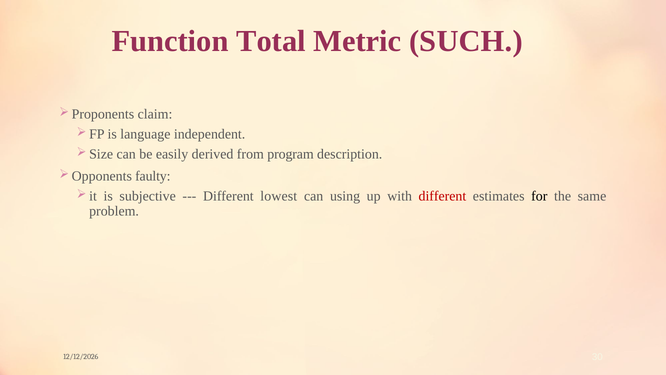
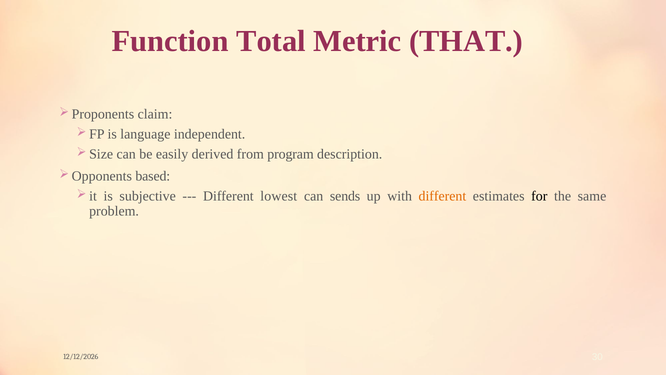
SUCH: SUCH -> THAT
faulty: faulty -> based
using: using -> sends
different at (442, 196) colour: red -> orange
